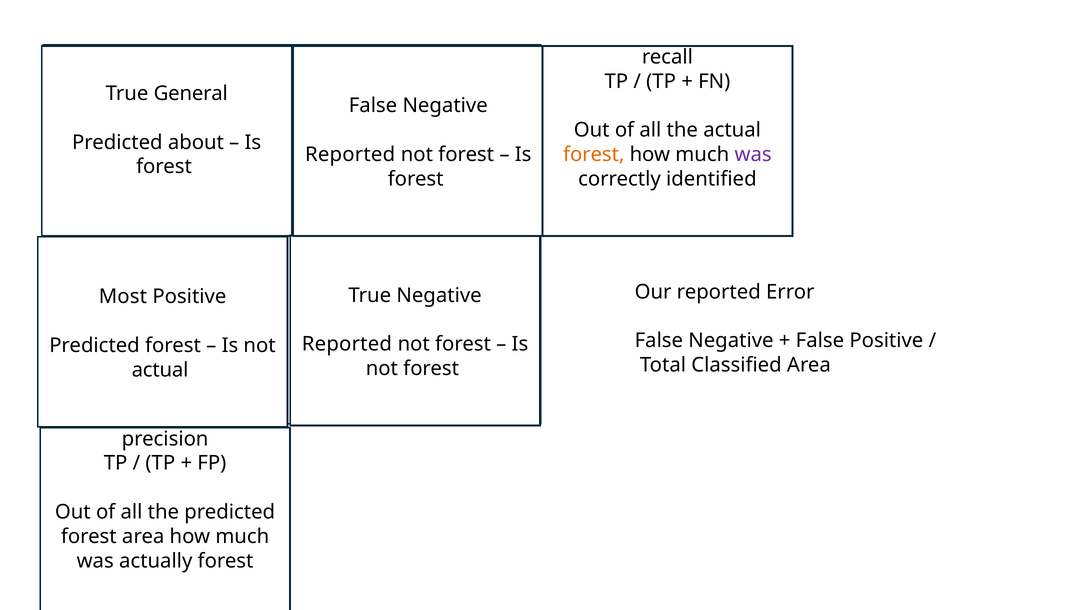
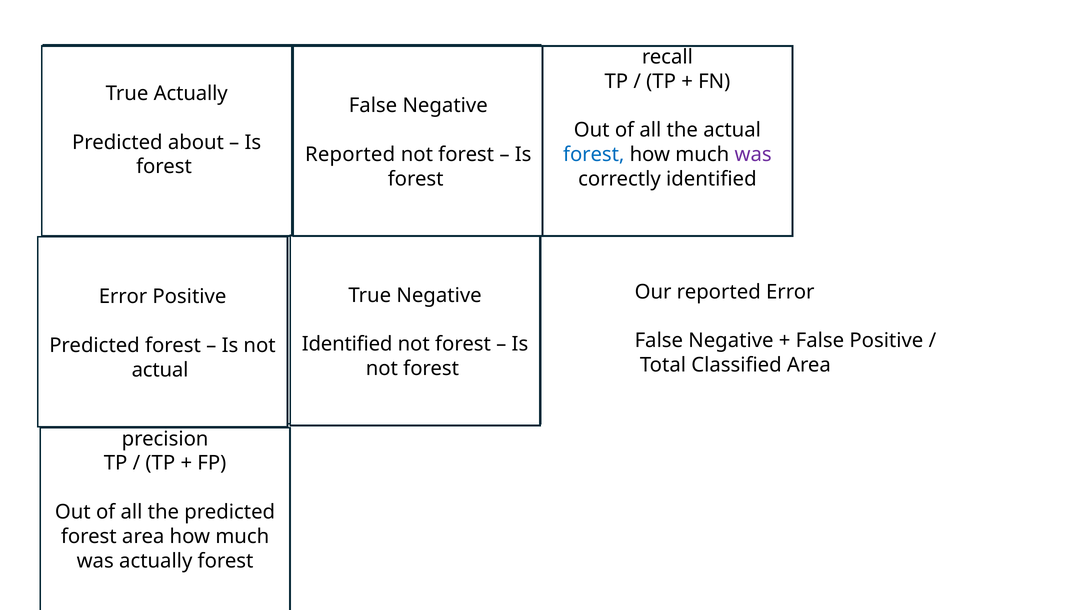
True General: General -> Actually
forest at (594, 155) colour: orange -> blue
Most at (123, 297): Most -> Error
Reported at (347, 344): Reported -> Identified
